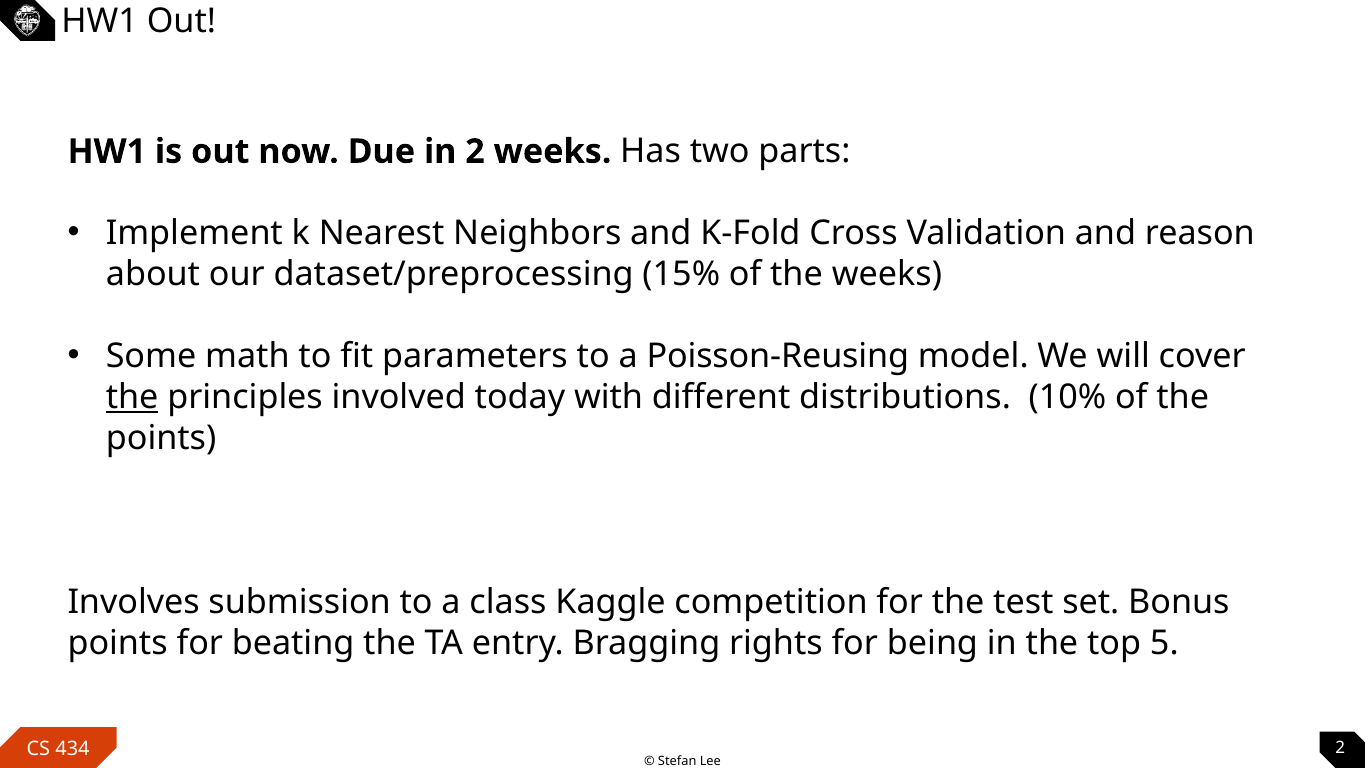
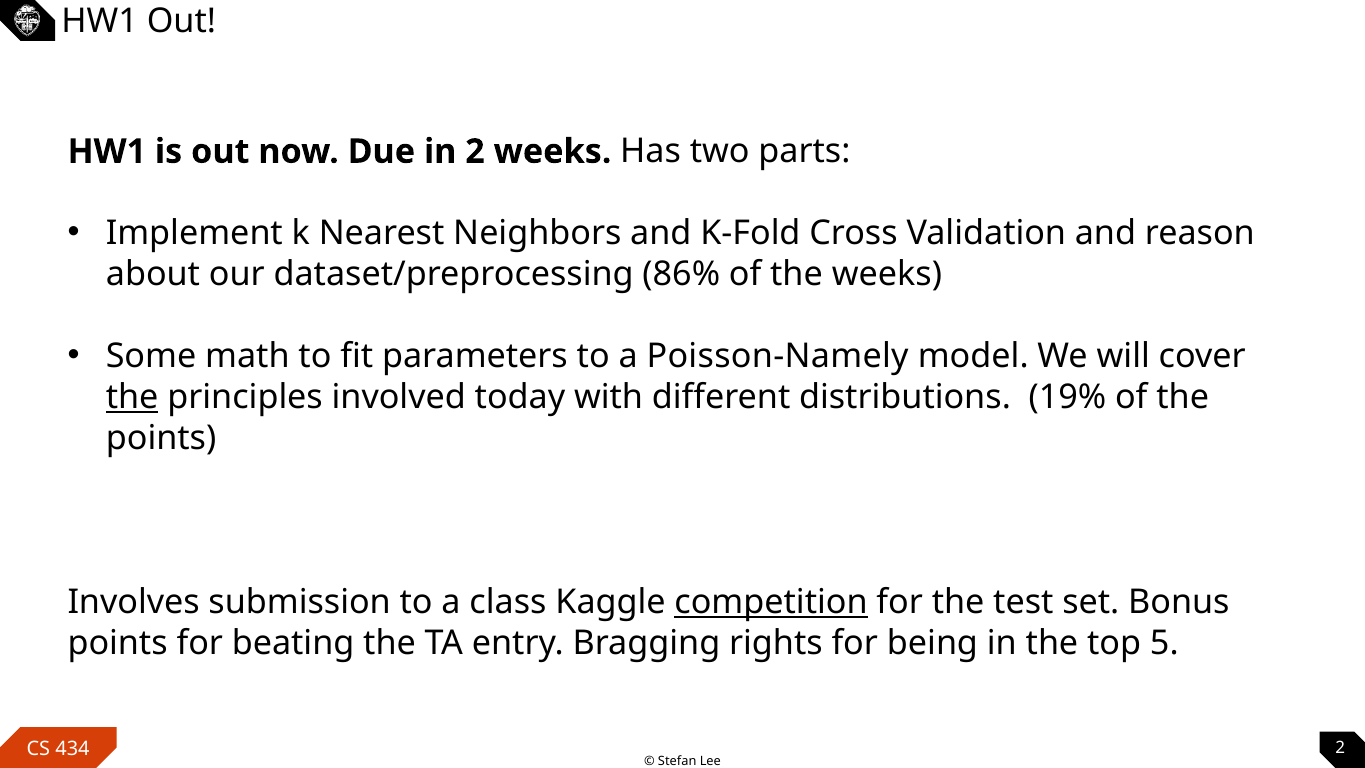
15%: 15% -> 86%
Poisson-Reusing: Poisson-Reusing -> Poisson-Namely
10%: 10% -> 19%
competition underline: none -> present
